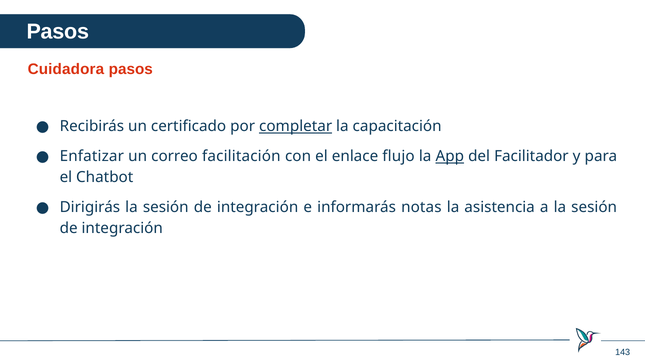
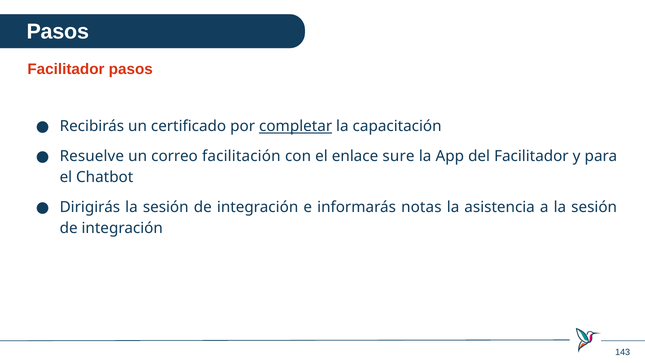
Cuidadora at (66, 69): Cuidadora -> Facilitador
Enfatizar: Enfatizar -> Resuelve
flujo: flujo -> sure
App underline: present -> none
